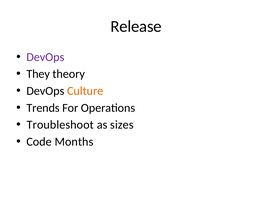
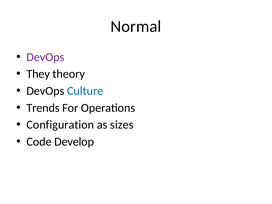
Release: Release -> Normal
Culture colour: orange -> blue
Troubleshoot: Troubleshoot -> Configuration
Months: Months -> Develop
